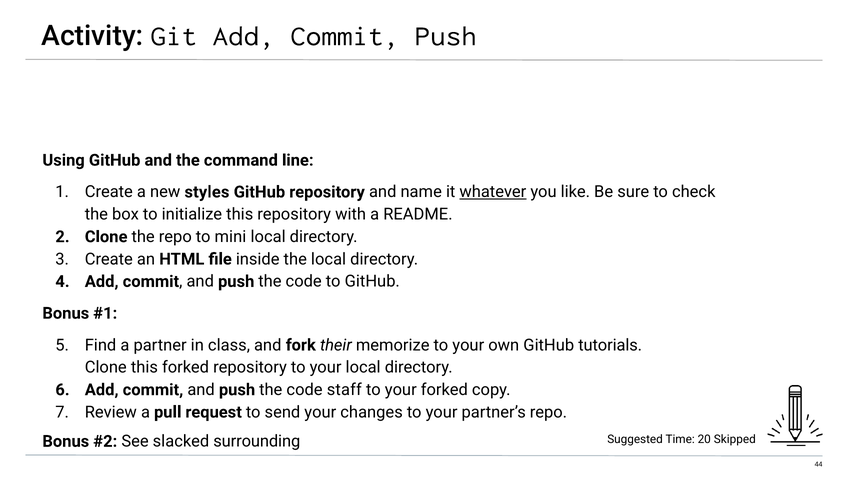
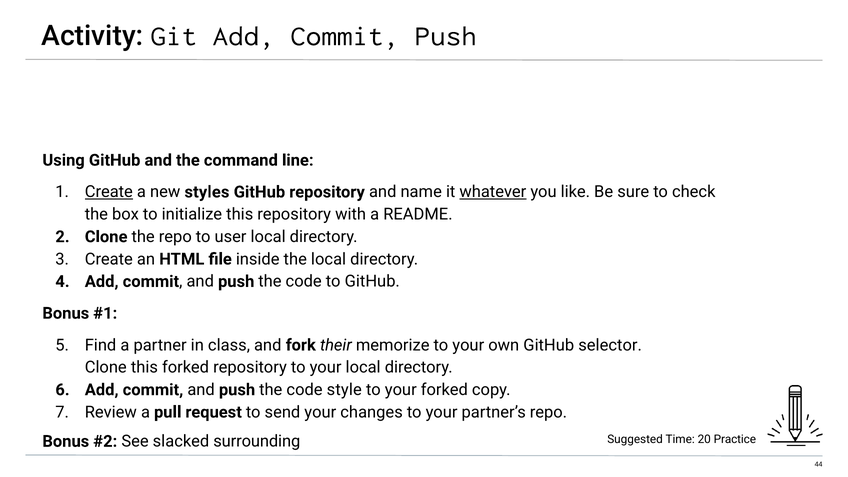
Create at (109, 192) underline: none -> present
mini: mini -> user
tutorials: tutorials -> selector
staff: staff -> style
Skipped: Skipped -> Practice
